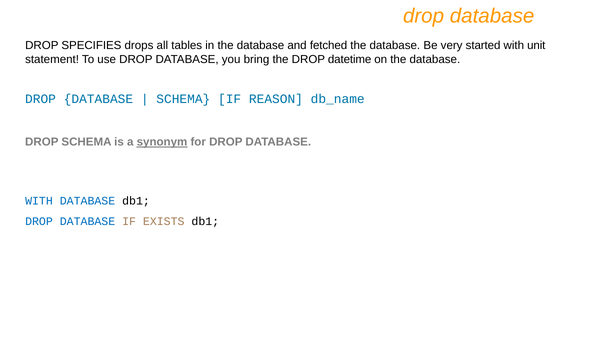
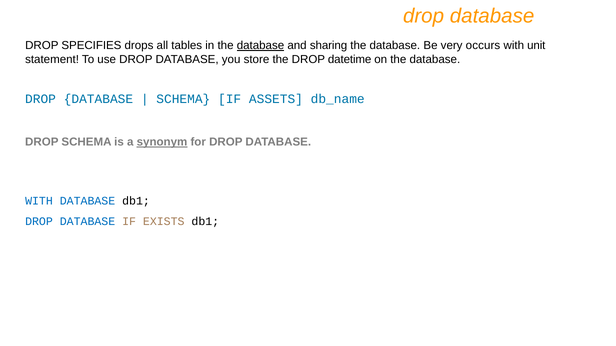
database at (260, 46) underline: none -> present
fetched: fetched -> sharing
started: started -> occurs
bring: bring -> store
REASON: REASON -> ASSETS
